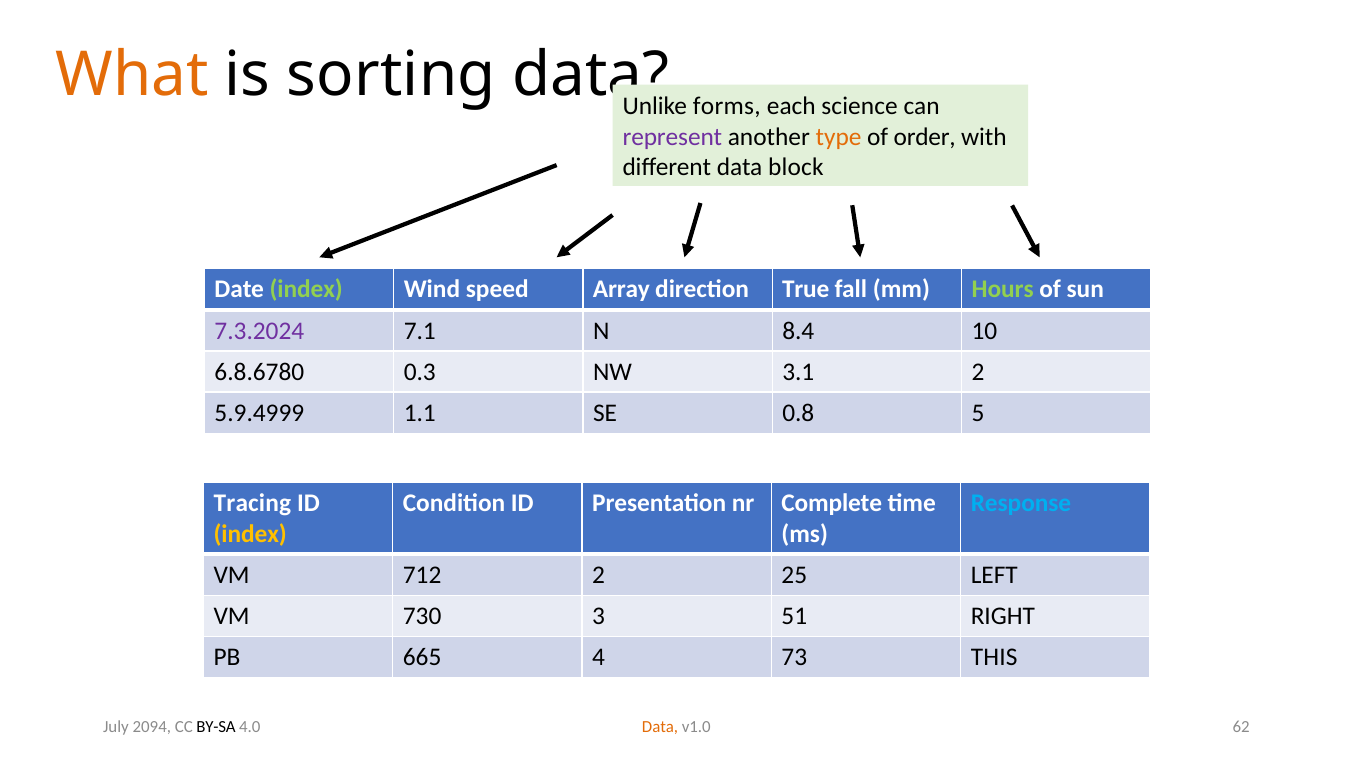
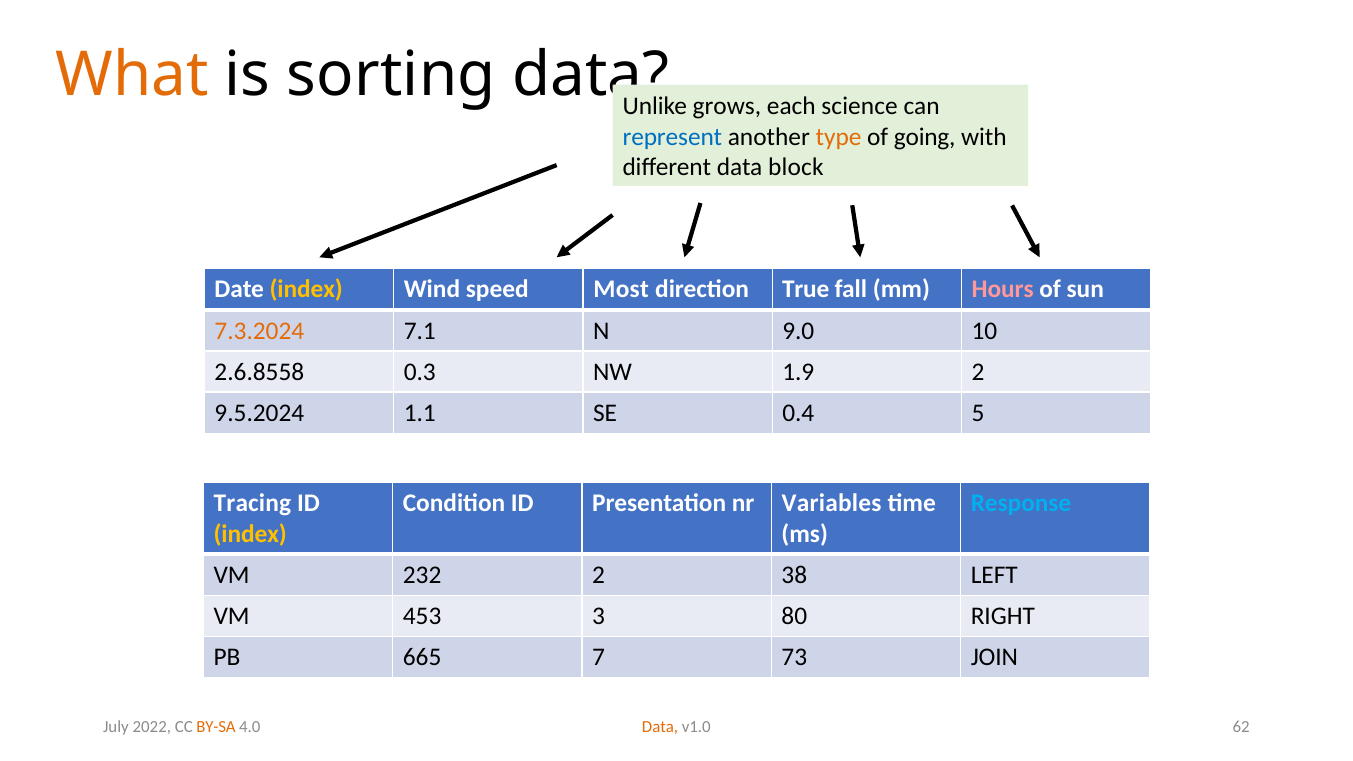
forms: forms -> grows
represent colour: purple -> blue
order: order -> going
index at (306, 290) colour: light green -> yellow
Array: Array -> Most
Hours colour: light green -> pink
7.3.2024 colour: purple -> orange
8.4: 8.4 -> 9.0
6.8.6780: 6.8.6780 -> 2.6.8558
3.1: 3.1 -> 1.9
5.9.4999: 5.9.4999 -> 9.5.2024
0.8: 0.8 -> 0.4
Complete: Complete -> Variables
712: 712 -> 232
25: 25 -> 38
730: 730 -> 453
51: 51 -> 80
4: 4 -> 7
THIS: THIS -> JOIN
2094: 2094 -> 2022
BY-SA colour: black -> orange
